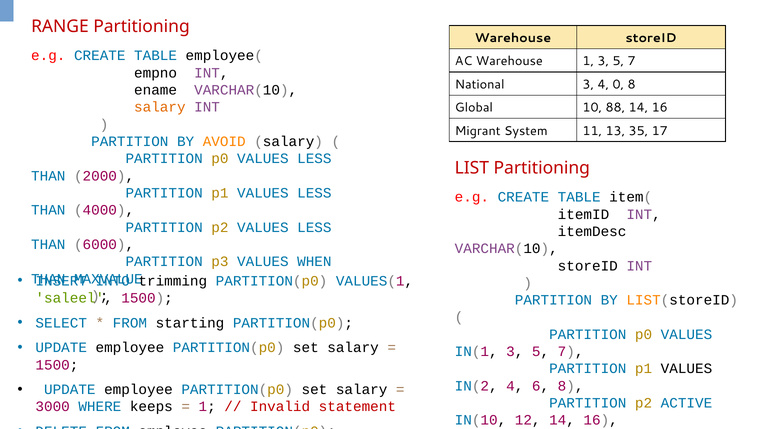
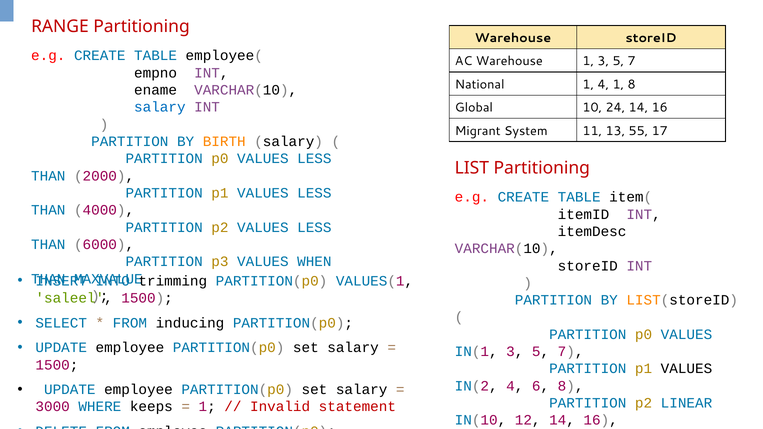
National 3: 3 -> 1
4 0: 0 -> 1
salary at (160, 107) colour: orange -> blue
88: 88 -> 24
35: 35 -> 55
AVOID: AVOID -> BIRTH
starting: starting -> inducing
ACTIVE: ACTIVE -> LINEAR
